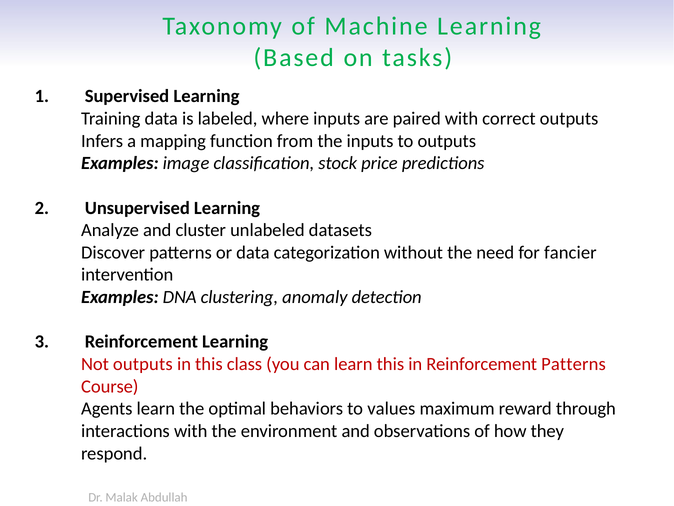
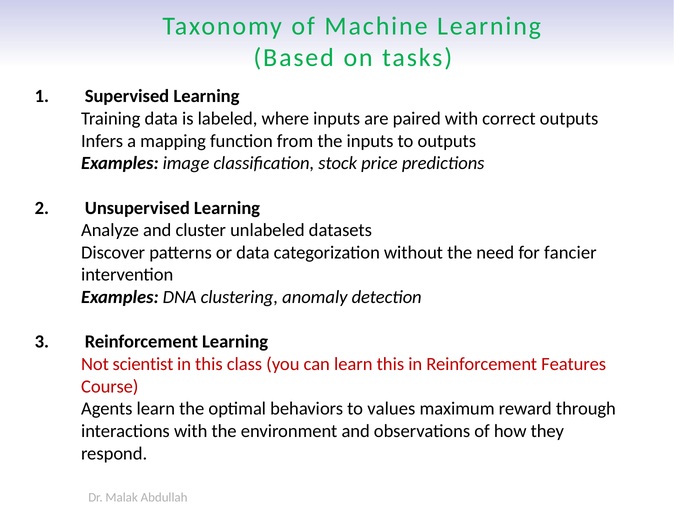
Not outputs: outputs -> scientist
Reinforcement Patterns: Patterns -> Features
